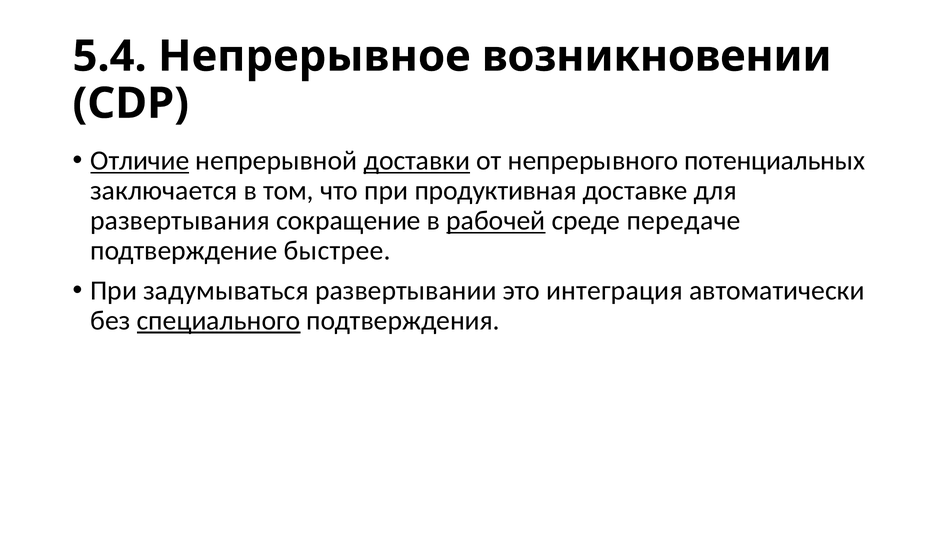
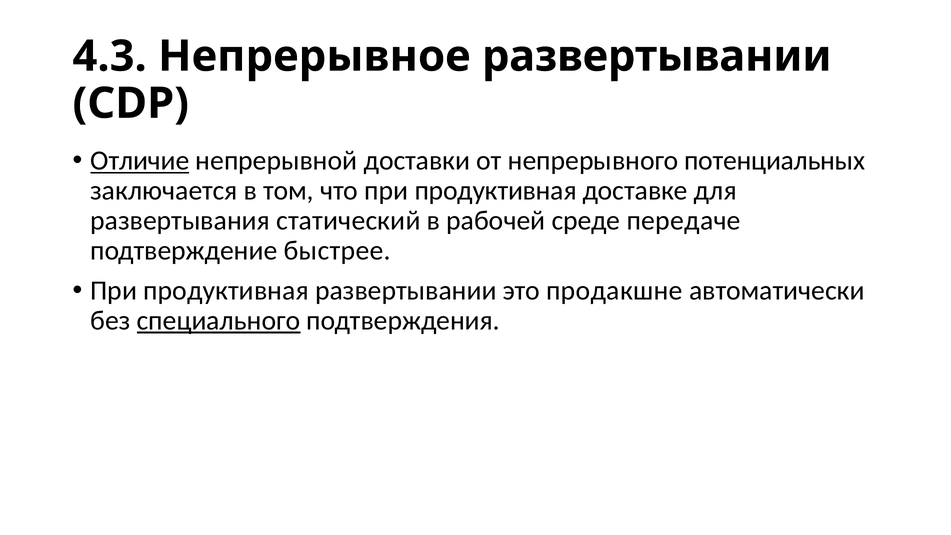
5.4: 5.4 -> 4.3
Непрерывное возникновении: возникновении -> развертывании
доставки underline: present -> none
сокращение: сокращение -> статический
рабочей underline: present -> none
задумываться at (226, 291): задумываться -> продуктивная
интеграция: интеграция -> продакшне
